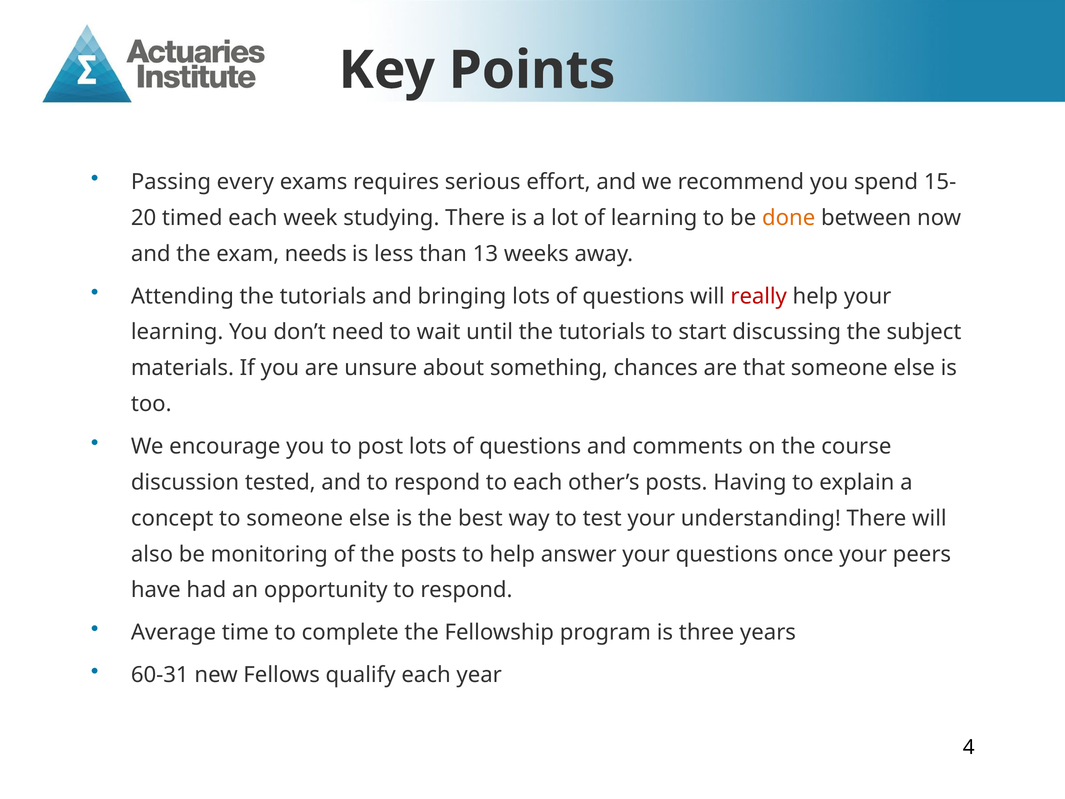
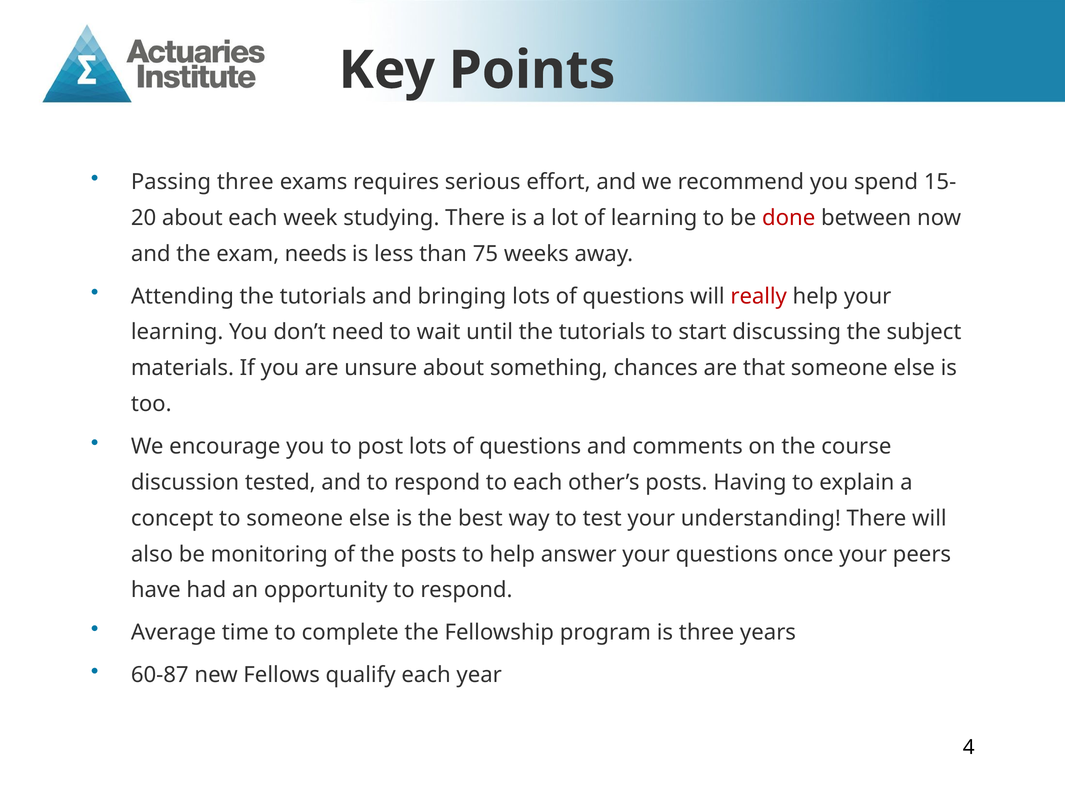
Passing every: every -> three
timed at (192, 218): timed -> about
done colour: orange -> red
13: 13 -> 75
60-31: 60-31 -> 60-87
